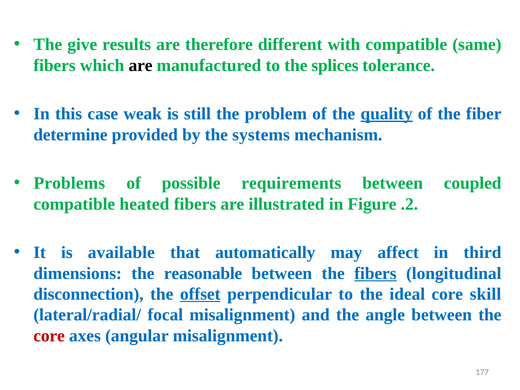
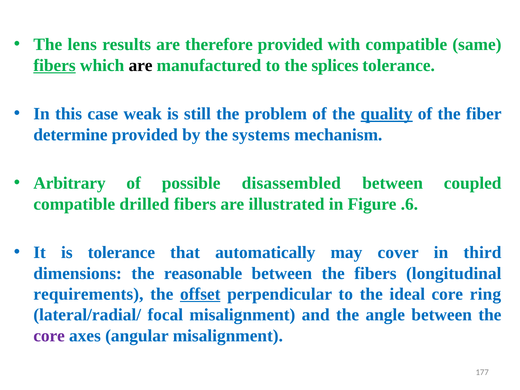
give: give -> lens
therefore different: different -> provided
fibers at (55, 65) underline: none -> present
Problems: Problems -> Arbitrary
requirements: requirements -> disassembled
heated: heated -> drilled
.2: .2 -> .6
is available: available -> tolerance
affect: affect -> cover
fibers at (375, 273) underline: present -> none
disconnection: disconnection -> requirements
skill: skill -> ring
core at (49, 336) colour: red -> purple
